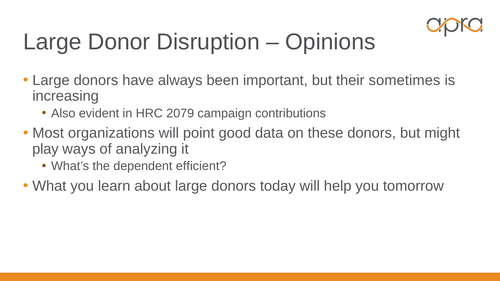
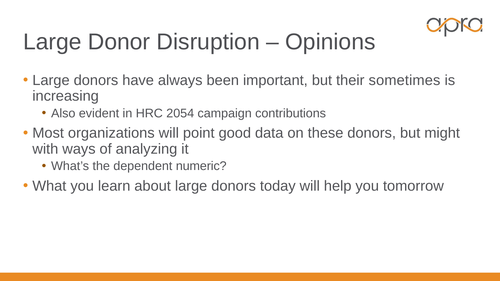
2079: 2079 -> 2054
play: play -> with
efficient: efficient -> numeric
